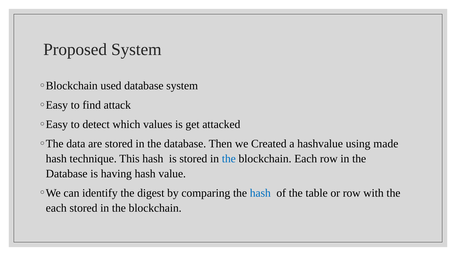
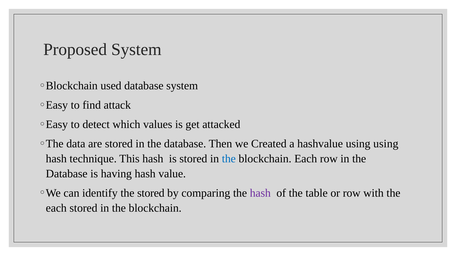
using made: made -> using
the digest: digest -> stored
hash at (260, 193) colour: blue -> purple
